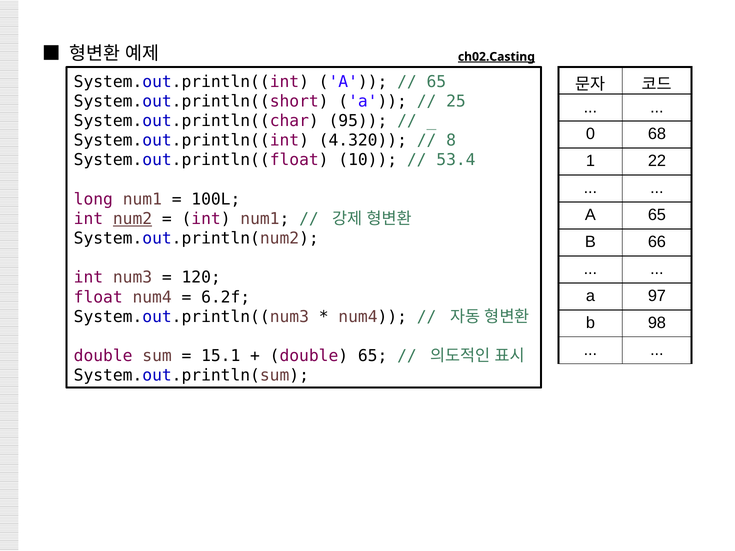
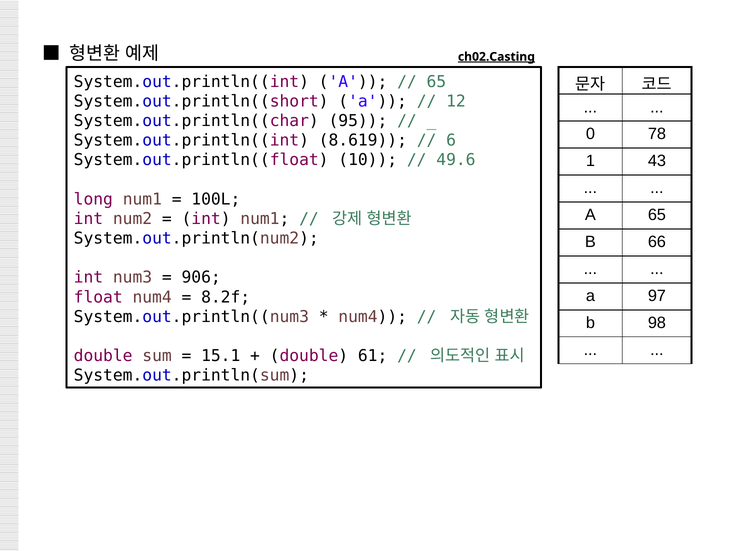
25: 25 -> 12
68: 68 -> 78
4.320: 4.320 -> 8.619
8: 8 -> 6
53.4: 53.4 -> 49.6
22: 22 -> 43
num2 underline: present -> none
120: 120 -> 906
6.2f: 6.2f -> 8.2f
double 65: 65 -> 61
